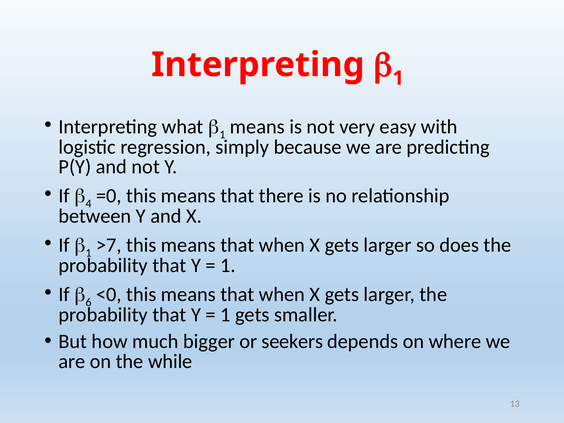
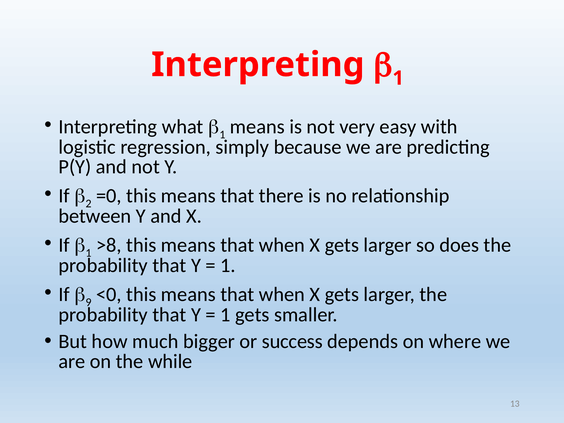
4: 4 -> 2
>7: >7 -> >8
6: 6 -> 9
seekers: seekers -> success
